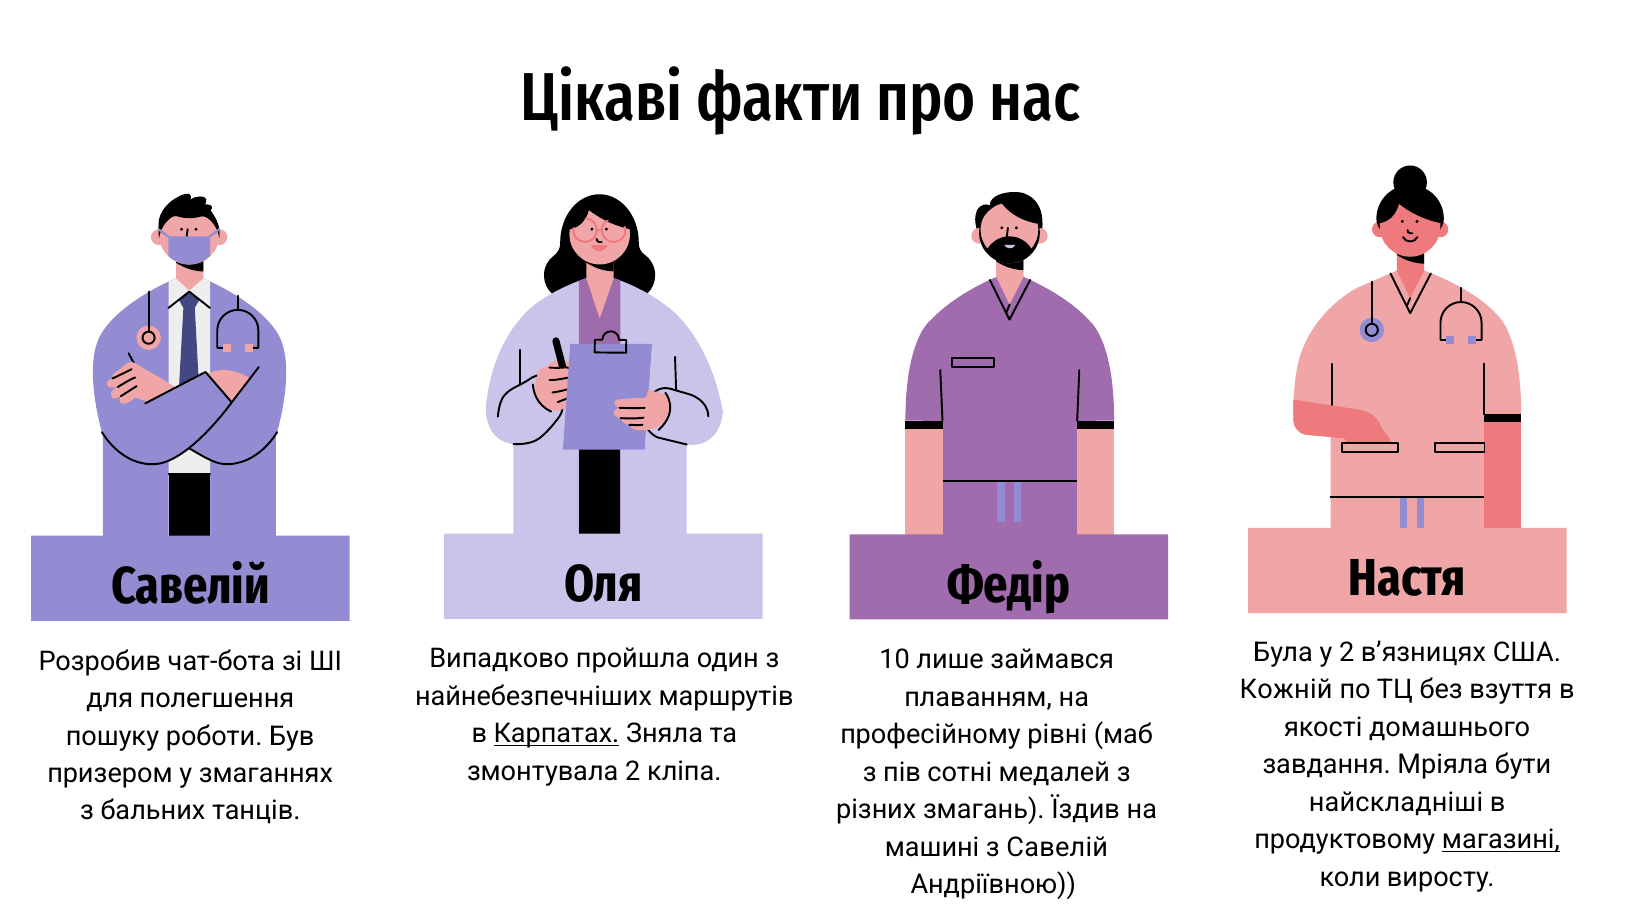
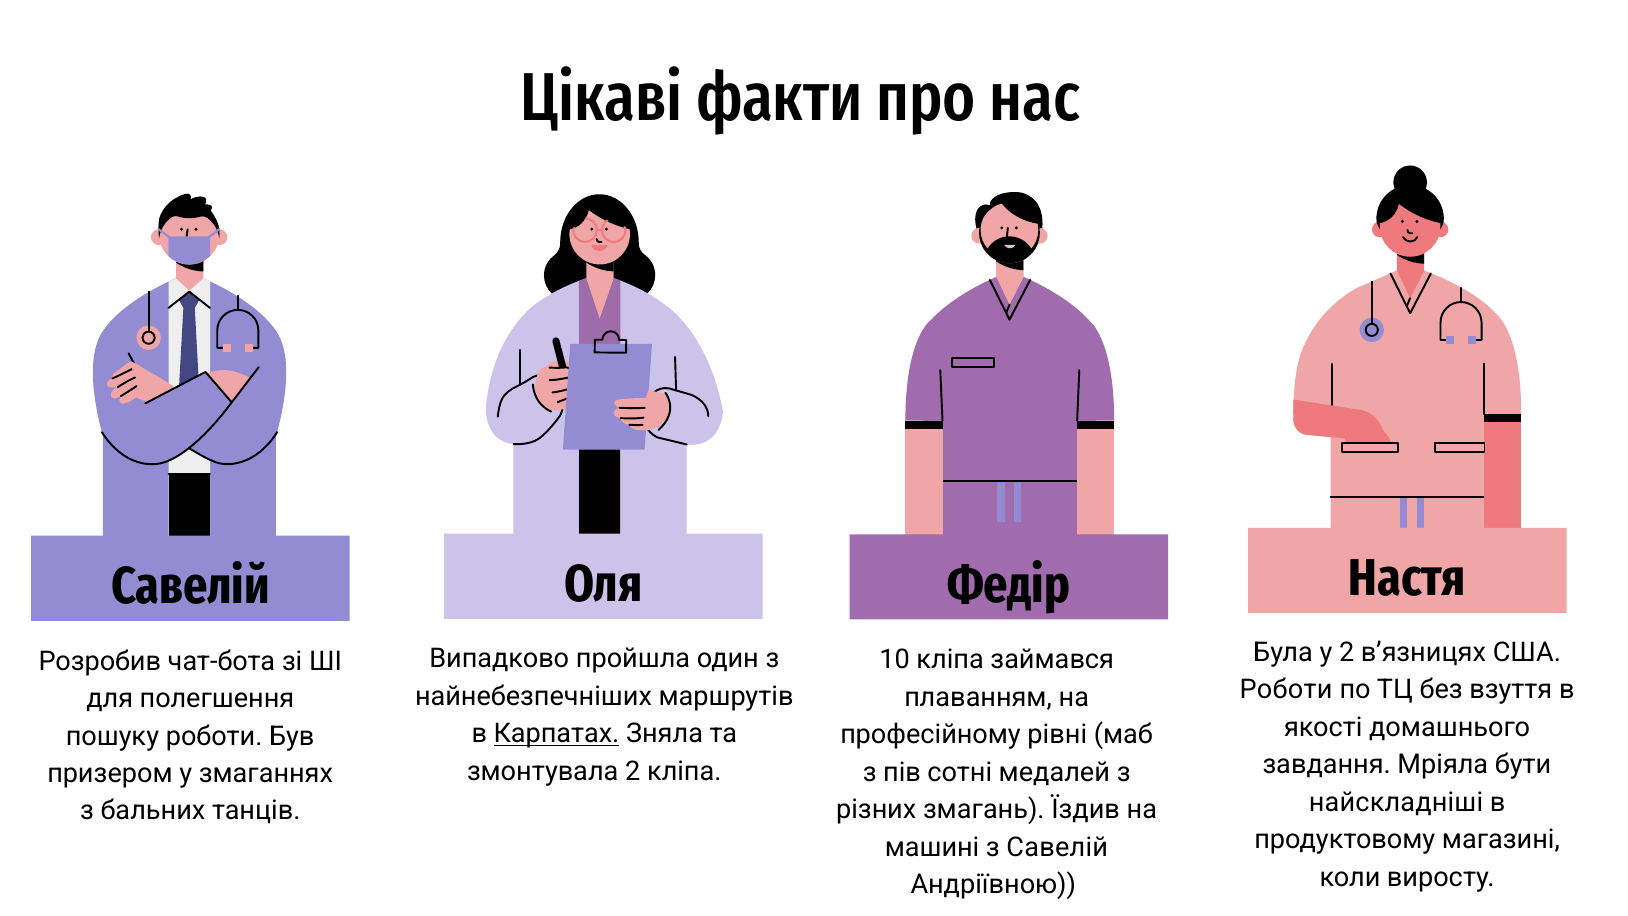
10 лише: лише -> кліпа
Кожній at (1286, 690): Кожній -> Роботи
магазині underline: present -> none
